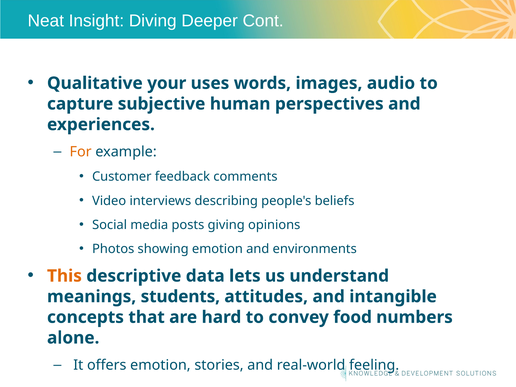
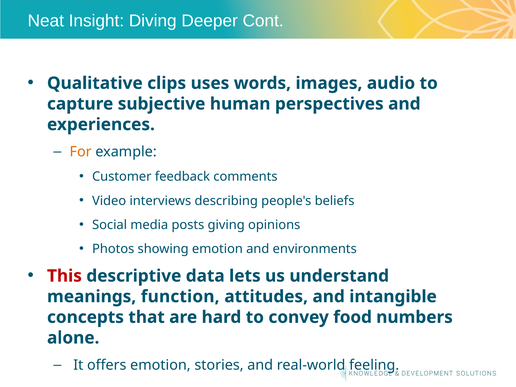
your: your -> clips
This colour: orange -> red
students: students -> function
